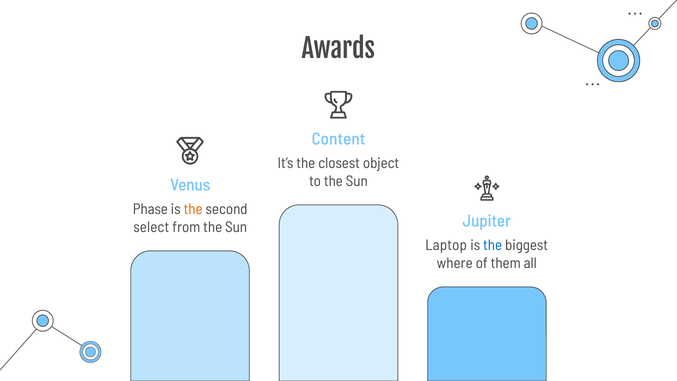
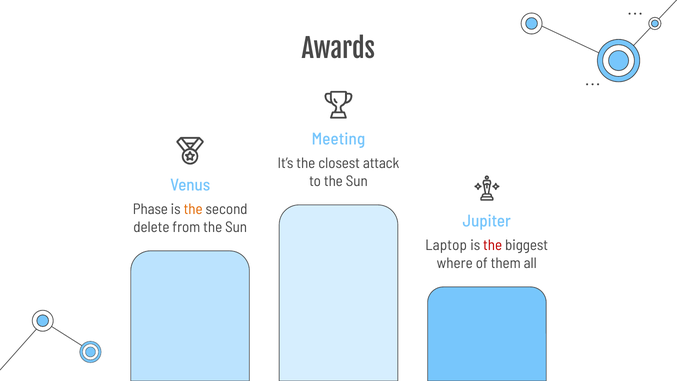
Content: Content -> Meeting
object: object -> attack
select: select -> delete
the at (493, 245) colour: blue -> red
